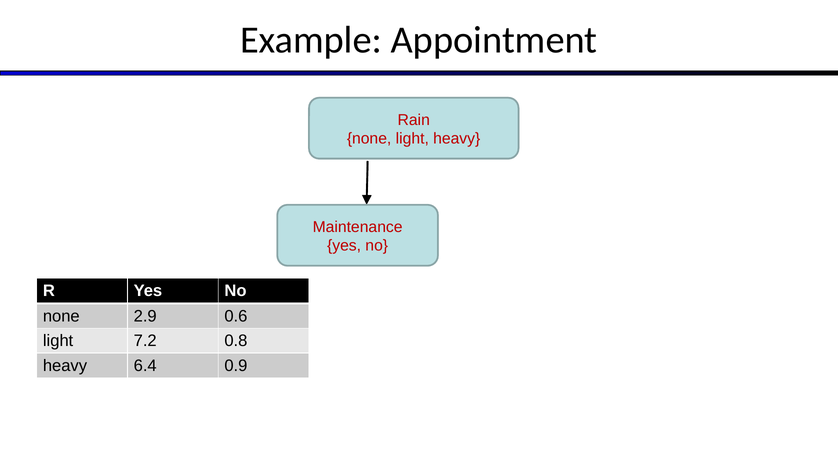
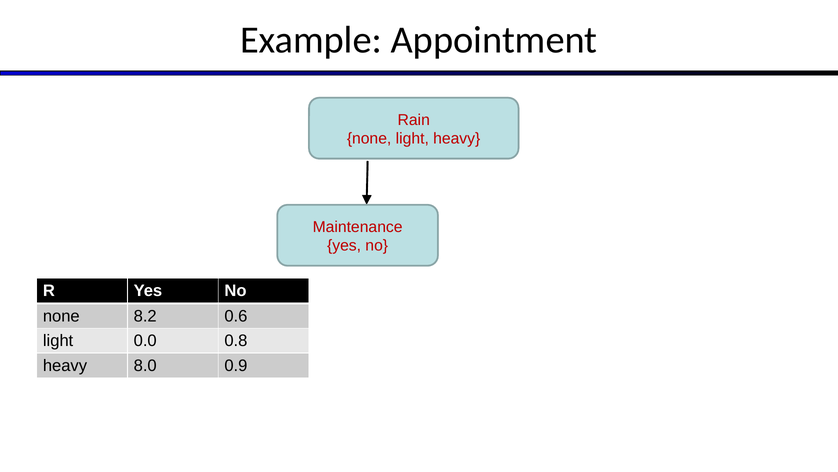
2.9: 2.9 -> 8.2
7.2: 7.2 -> 0.0
6.4: 6.4 -> 8.0
